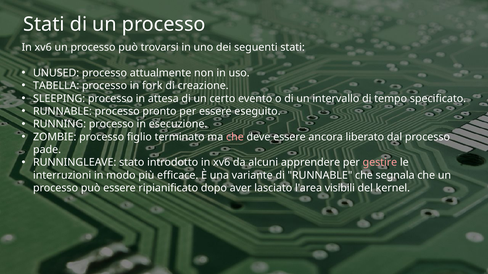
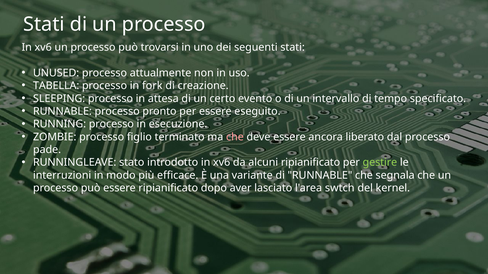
alcuni apprendere: apprendere -> ripianificato
gestire colour: pink -> light green
visibili: visibili -> swtch
